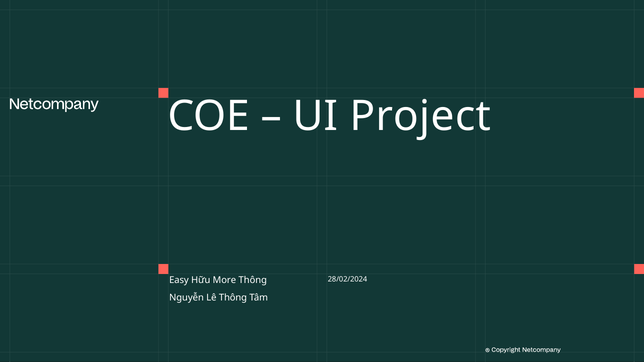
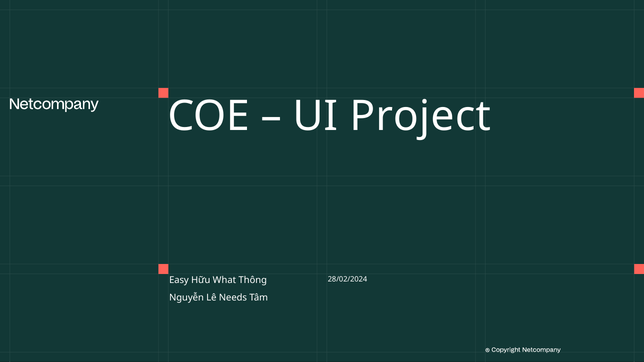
More: More -> What
Lê Thông: Thông -> Needs
